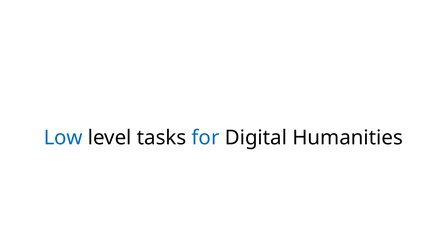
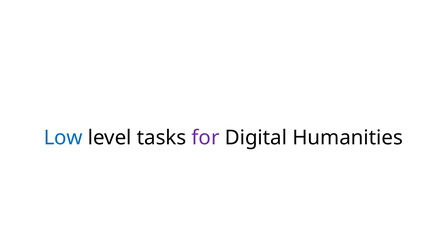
for colour: blue -> purple
